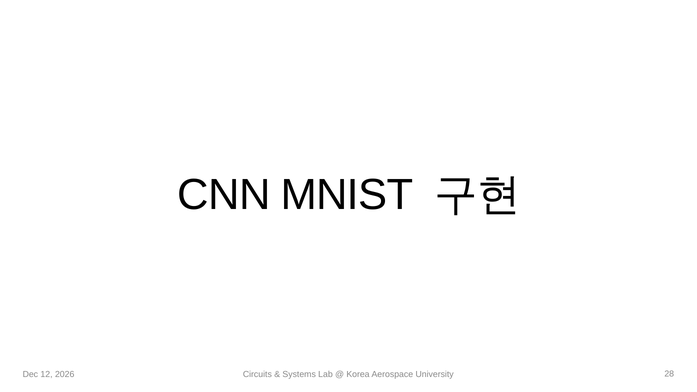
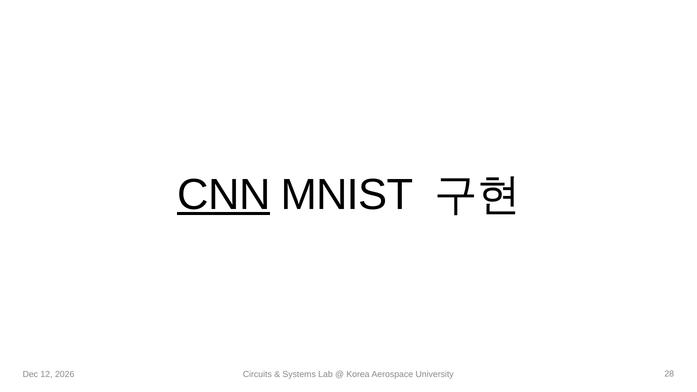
CNN underline: none -> present
